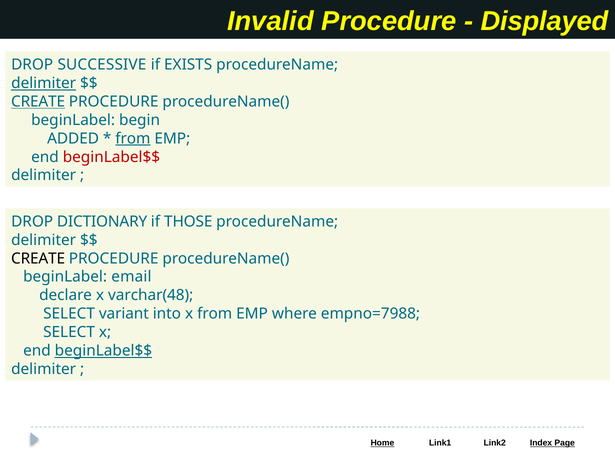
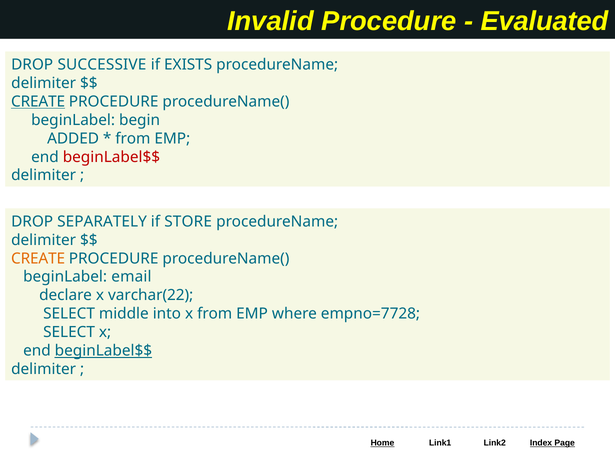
Displayed: Displayed -> Evaluated
delimiter at (44, 83) underline: present -> none
from at (133, 139) underline: present -> none
DICTIONARY: DICTIONARY -> SEPARATELY
THOSE: THOSE -> STORE
CREATE at (38, 259) colour: black -> orange
varchar(48: varchar(48 -> varchar(22
variant: variant -> middle
empno=7988: empno=7988 -> empno=7728
